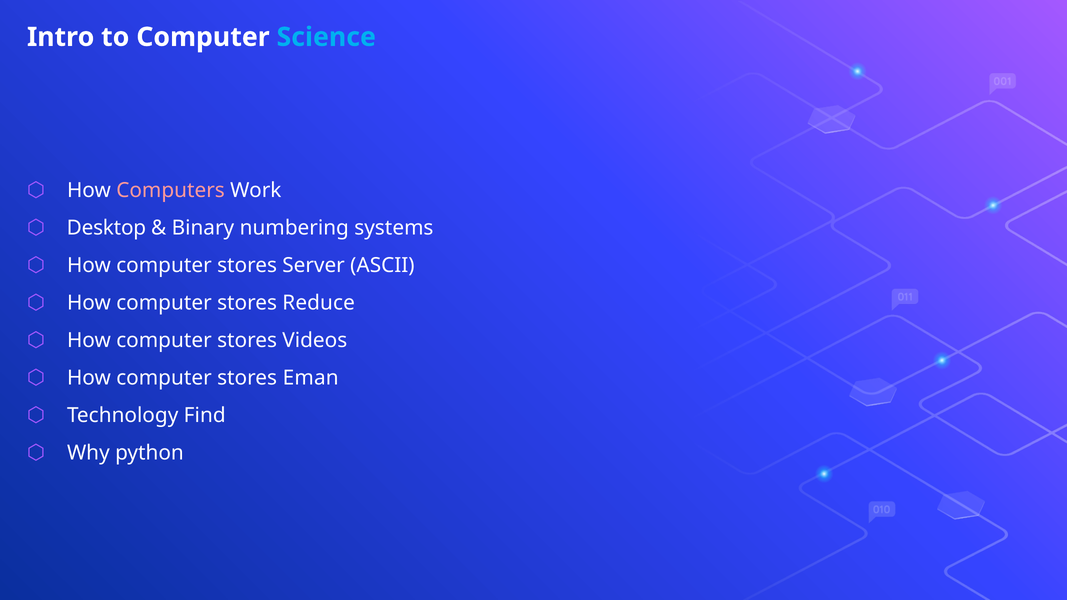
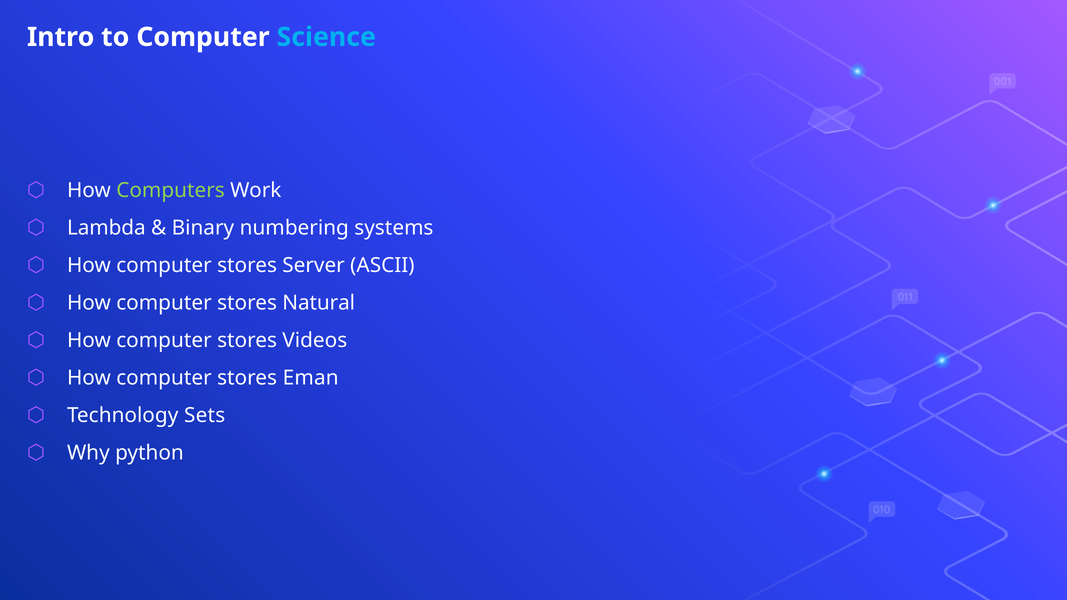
Computers colour: pink -> light green
Desktop: Desktop -> Lambda
Reduce: Reduce -> Natural
Find: Find -> Sets
